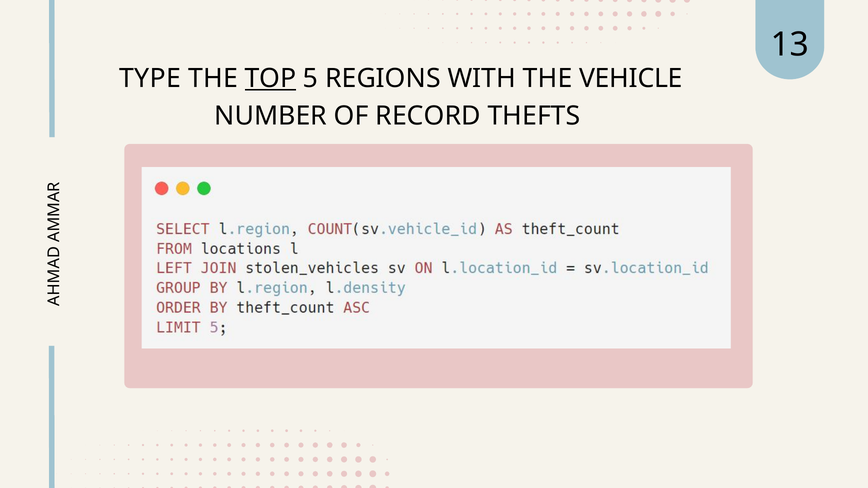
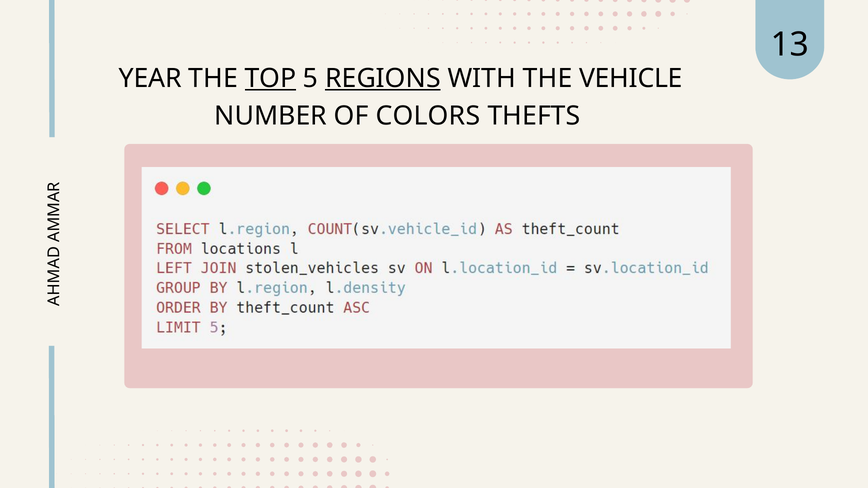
TYPE: TYPE -> YEAR
REGIONS underline: none -> present
RECORD: RECORD -> COLORS
